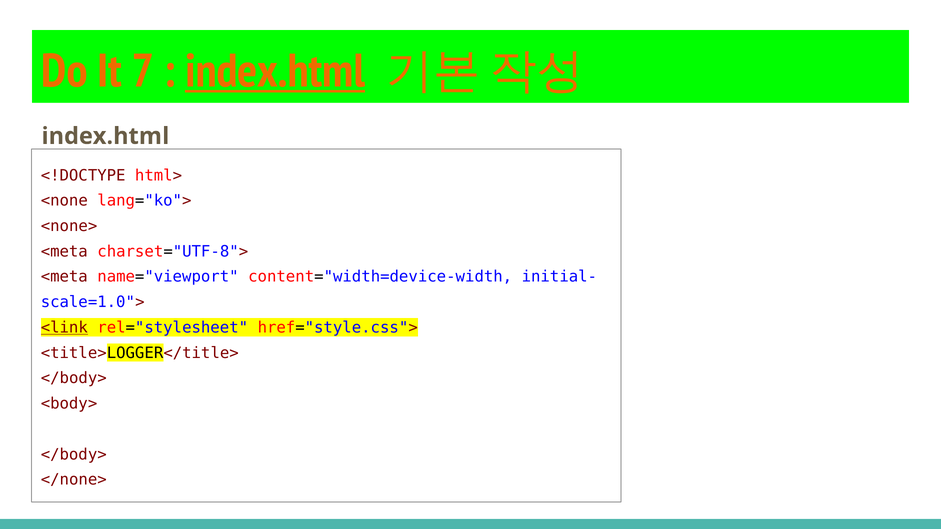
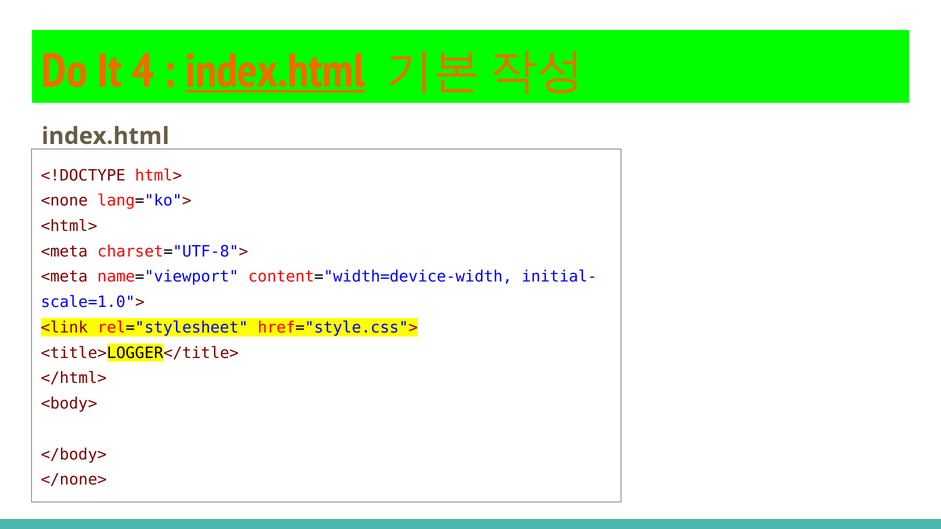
7: 7 -> 4
<none>: <none> -> <html>
<link underline: present -> none
</body> at (74, 378): </body> -> </html>
